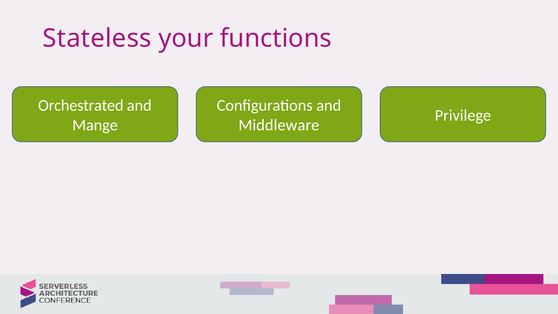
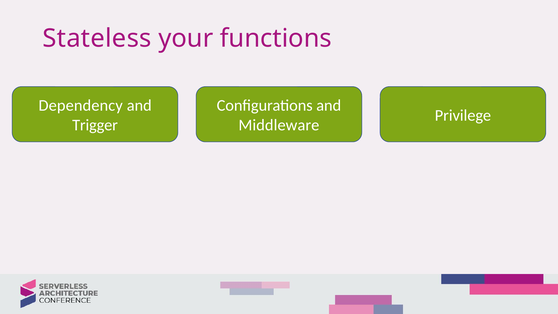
Orchestrated: Orchestrated -> Dependency
Mange: Mange -> Trigger
